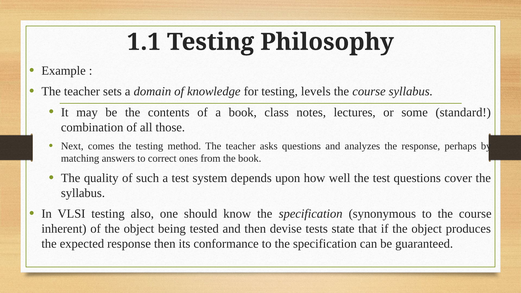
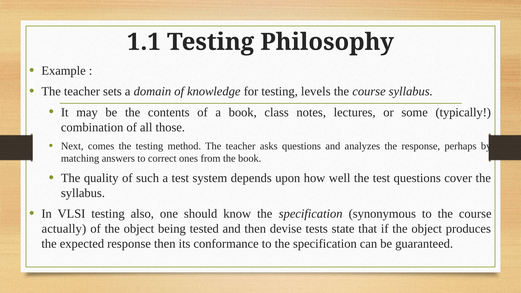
standard: standard -> typically
inherent: inherent -> actually
